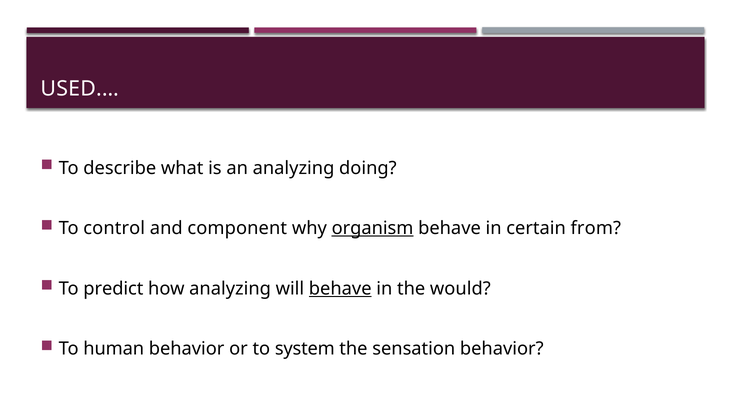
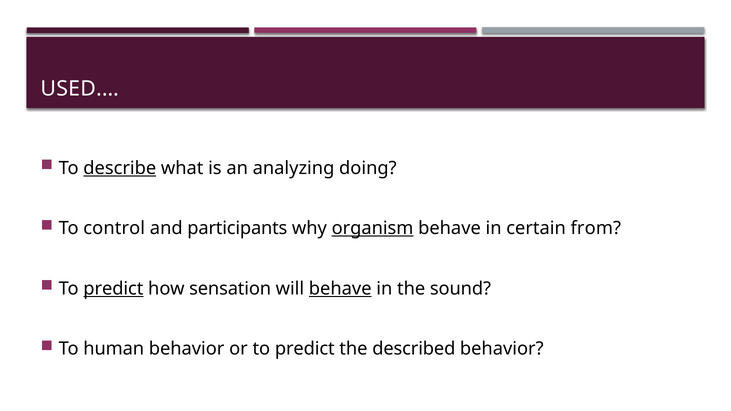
describe underline: none -> present
component: component -> participants
predict at (113, 289) underline: none -> present
how analyzing: analyzing -> sensation
would: would -> sound
or to system: system -> predict
sensation: sensation -> described
